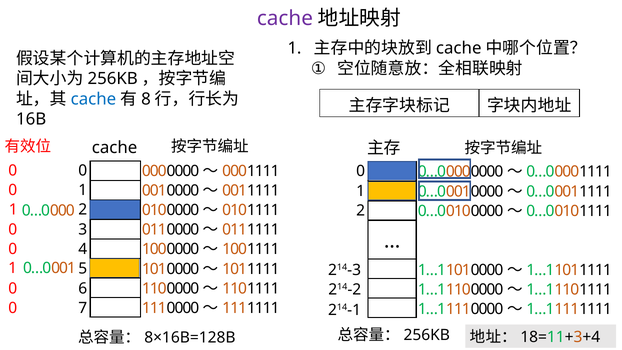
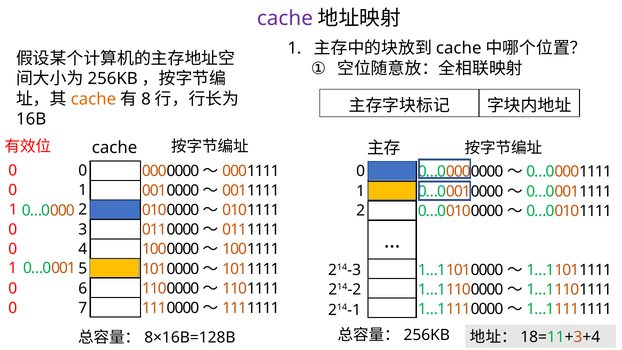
cache at (93, 99) colour: blue -> orange
